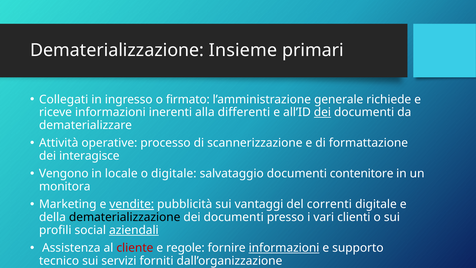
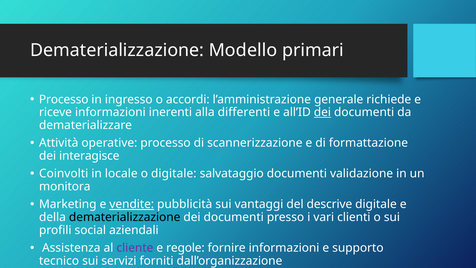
Insieme: Insieme -> Modello
Collegati at (64, 99): Collegati -> Processo
firmato: firmato -> accordi
Vengono: Vengono -> Coinvolti
contenitore: contenitore -> validazione
correnti: correnti -> descrive
aziendali underline: present -> none
cliente colour: red -> purple
informazioni at (284, 248) underline: present -> none
